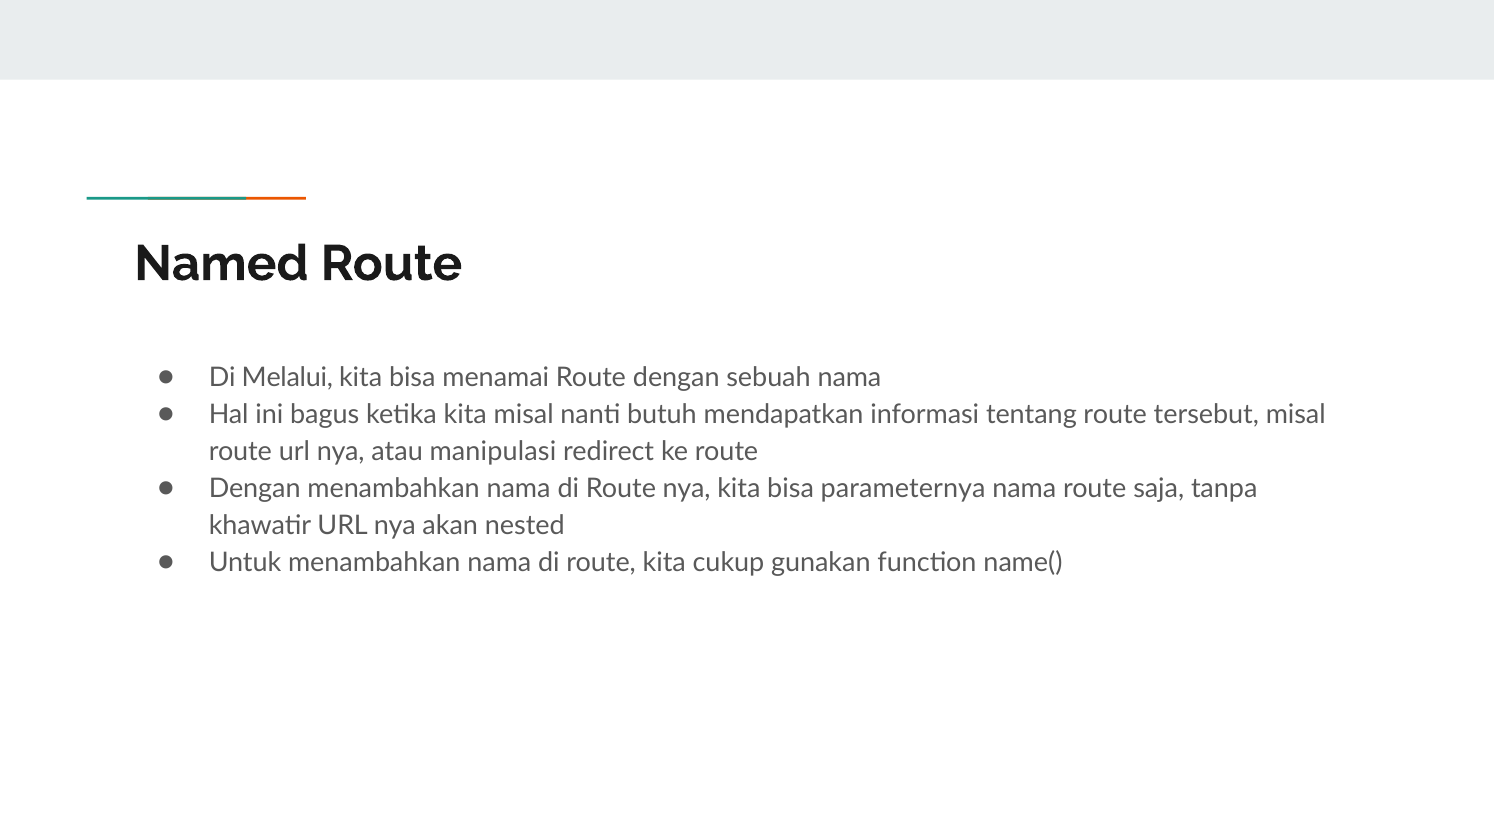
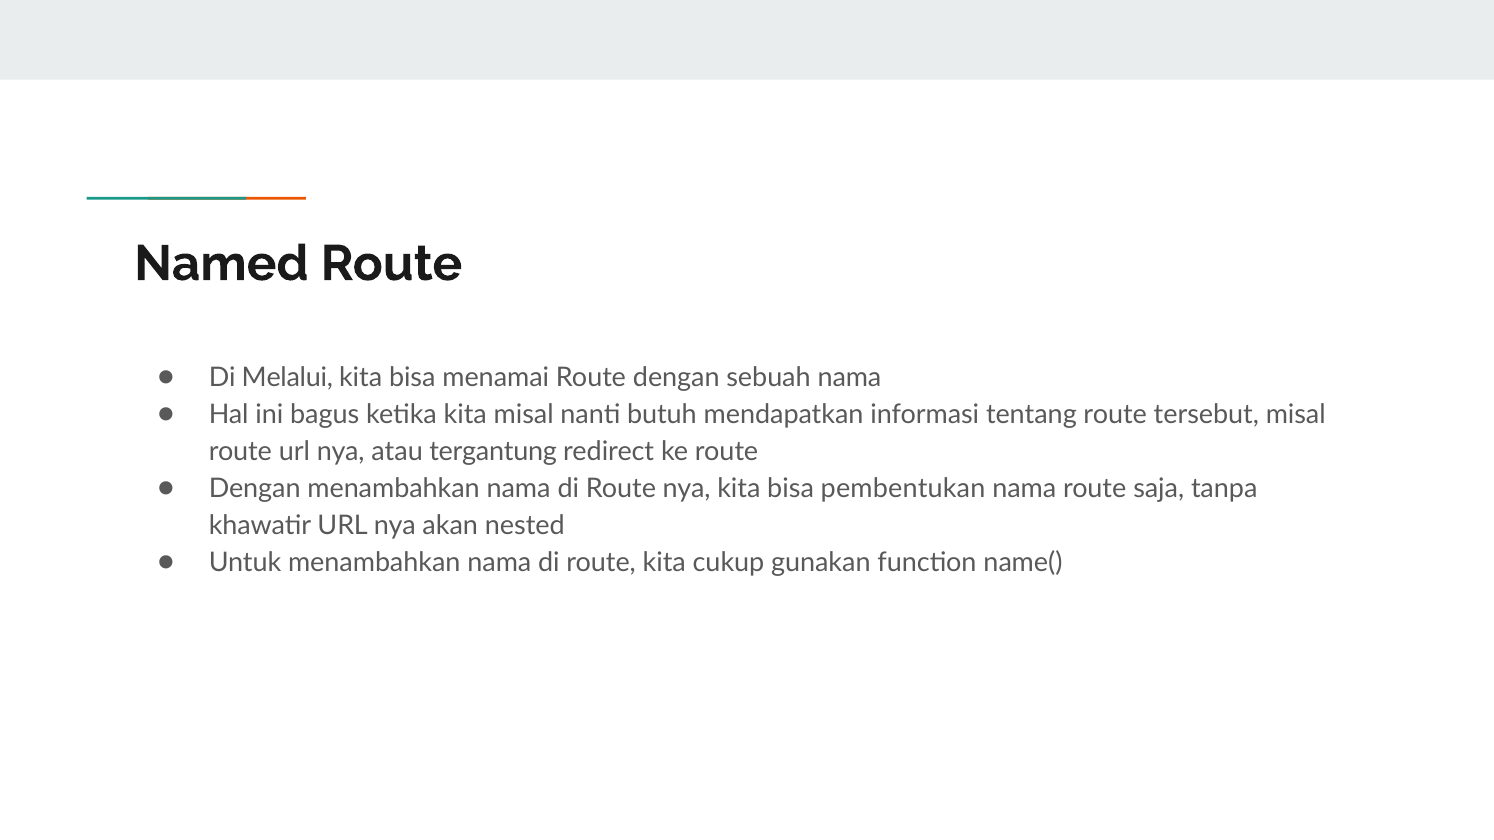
manipulasi: manipulasi -> tergantung
parameternya: parameternya -> pembentukan
